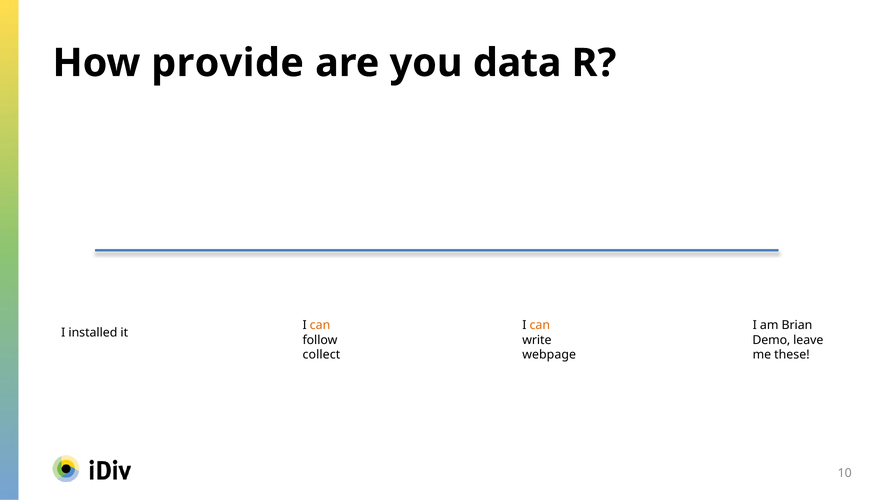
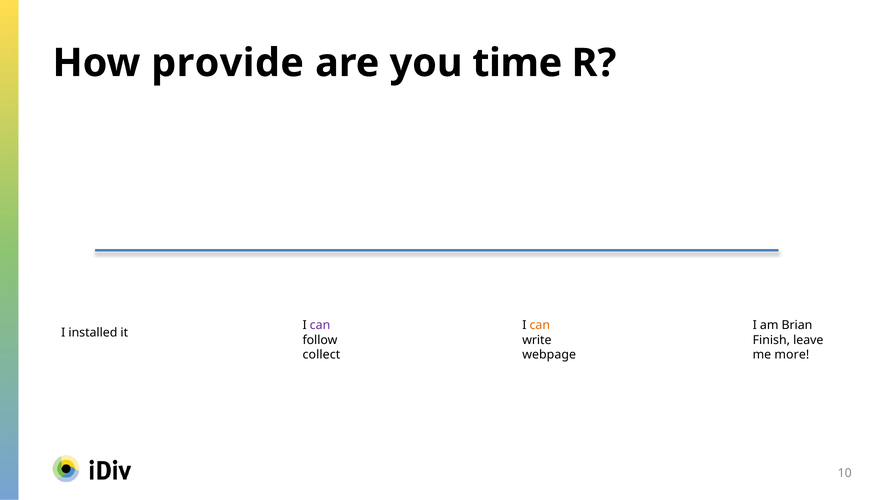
data: data -> time
can at (320, 325) colour: orange -> purple
Demo: Demo -> Finish
these: these -> more
